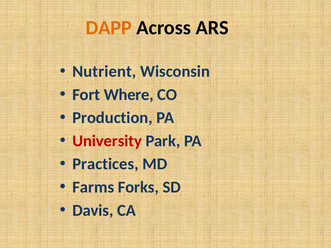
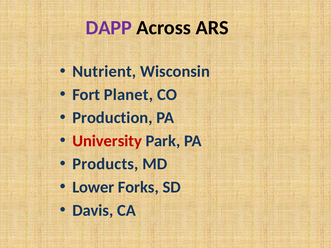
DAPP colour: orange -> purple
Where: Where -> Planet
Practices: Practices -> Products
Farms: Farms -> Lower
